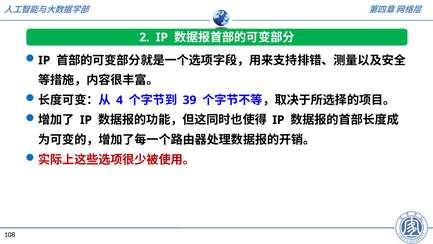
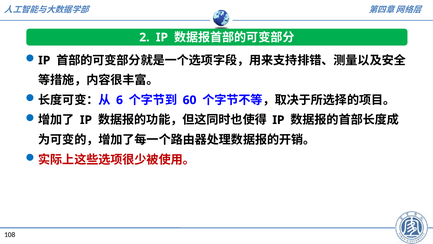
4: 4 -> 6
39: 39 -> 60
